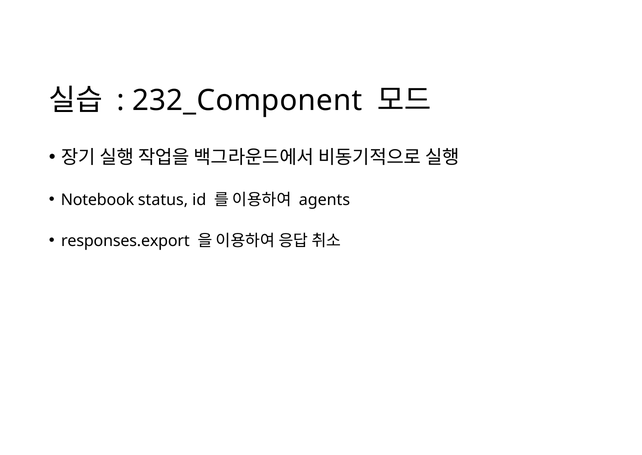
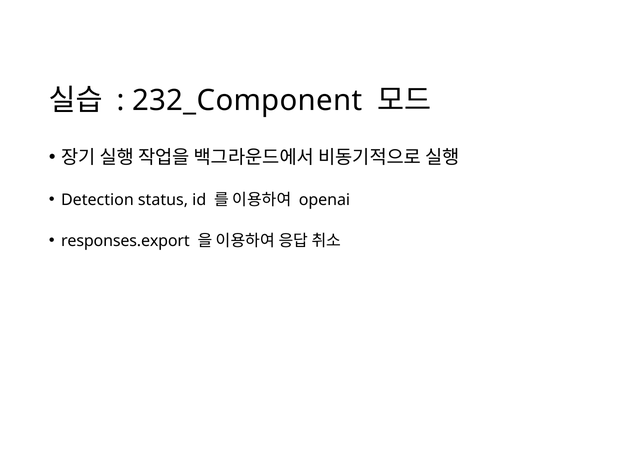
Notebook: Notebook -> Detection
agents: agents -> openai
